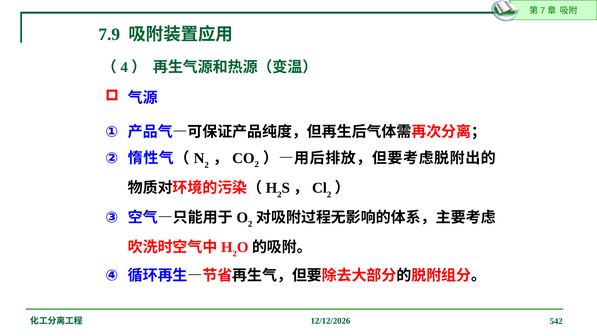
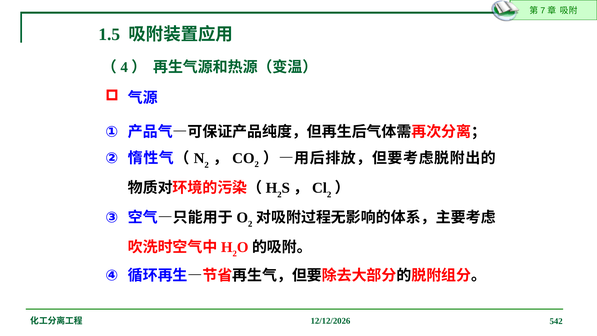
7.9: 7.9 -> 1.5
